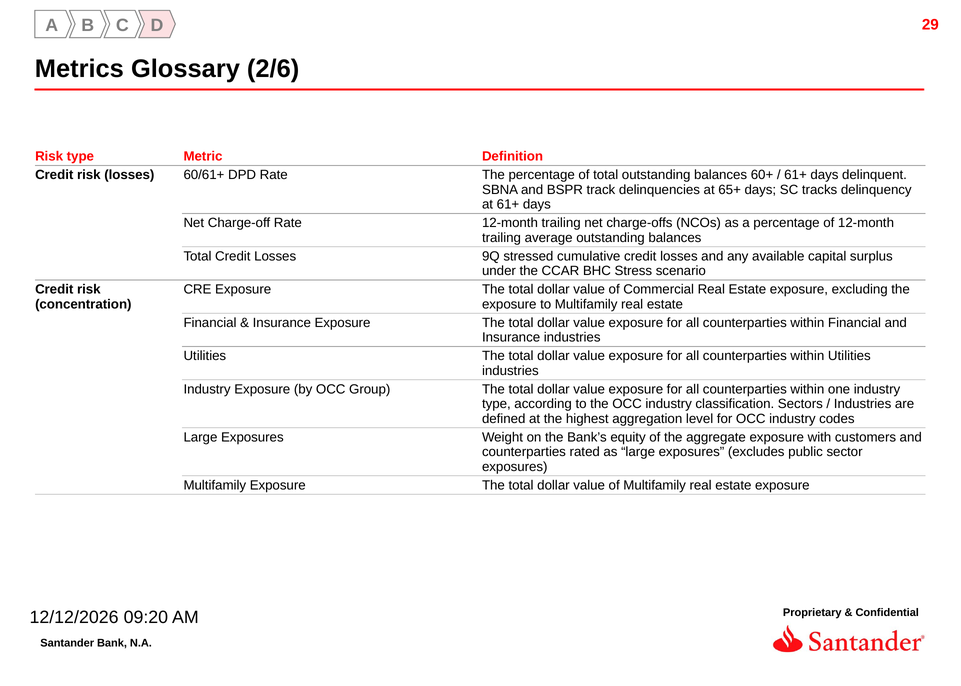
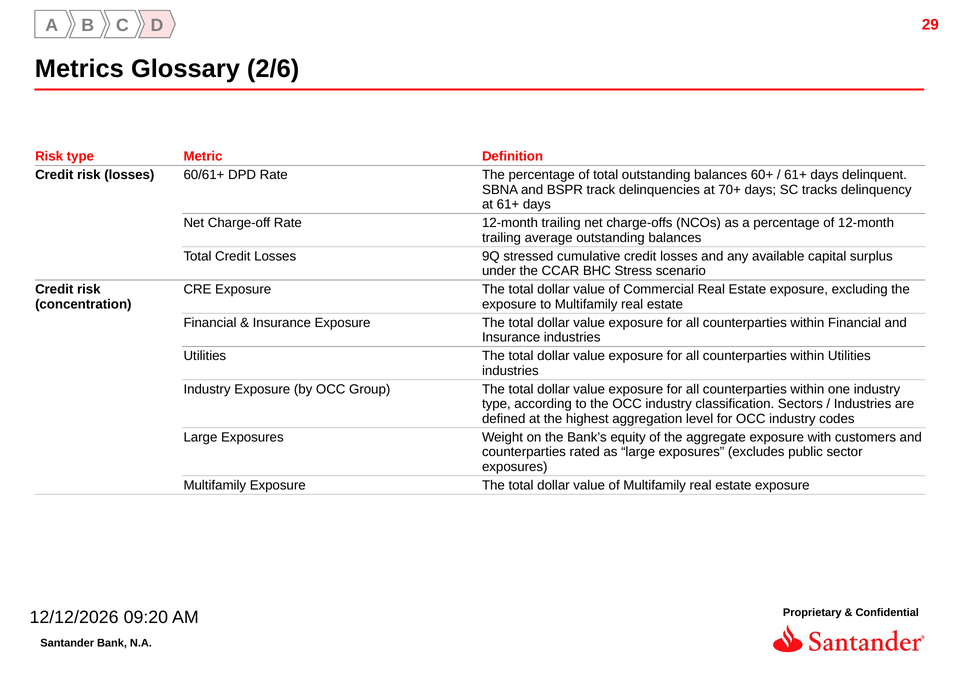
65+: 65+ -> 70+
